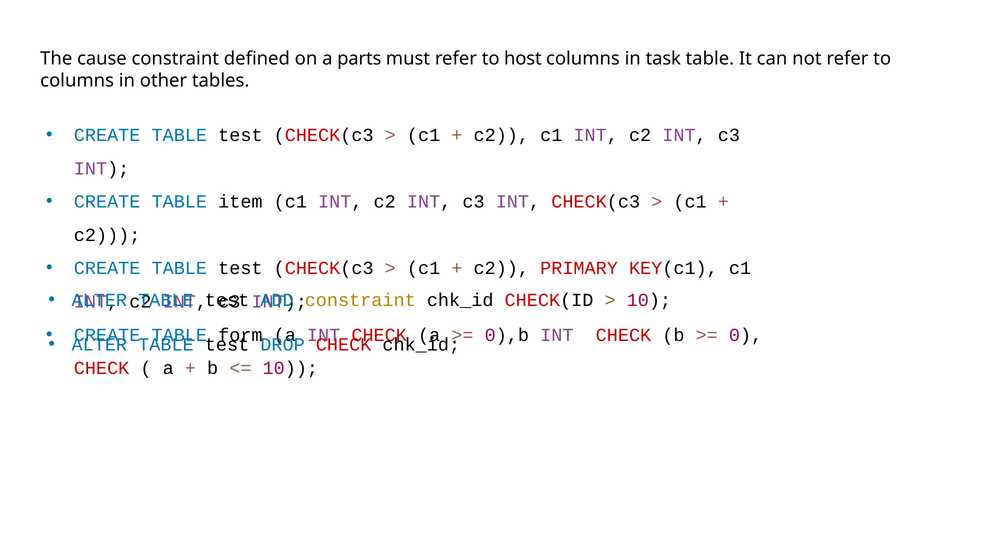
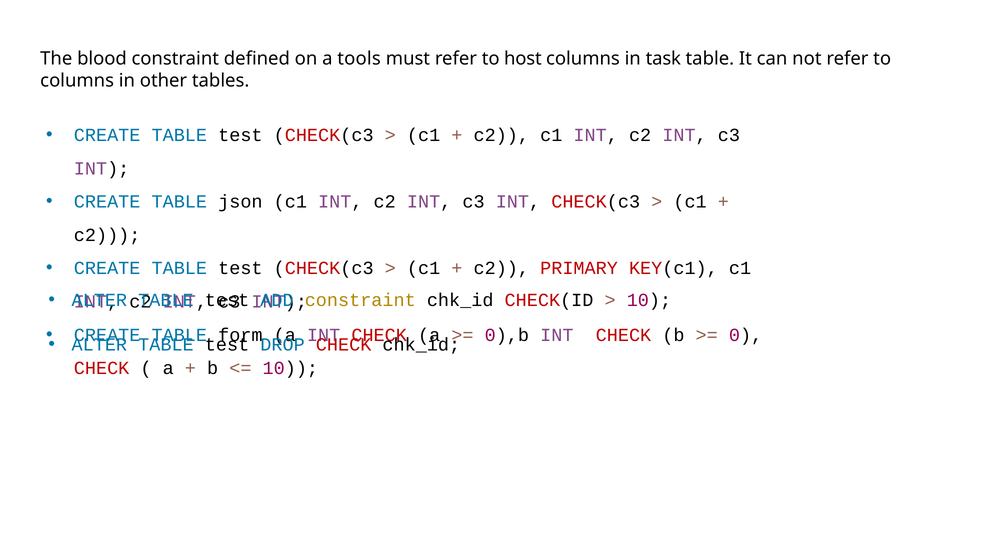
cause: cause -> blood
parts: parts -> tools
item: item -> json
